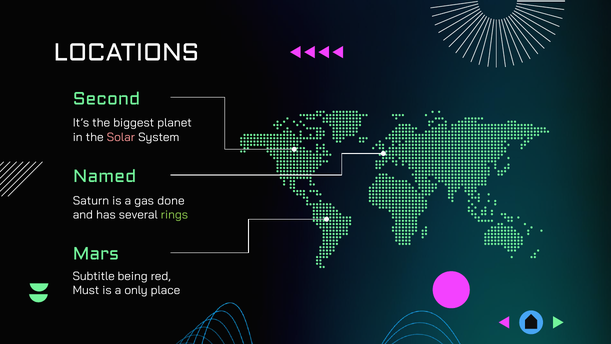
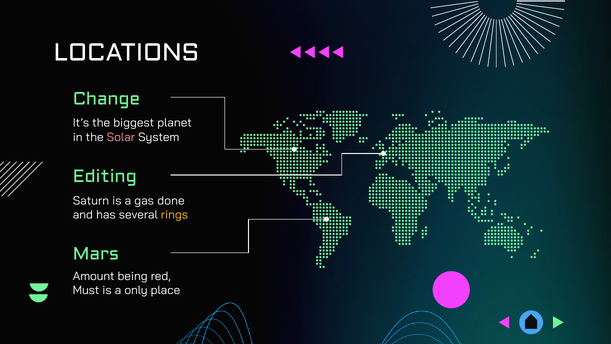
Second: Second -> Change
Named: Named -> Editing
rings colour: light green -> yellow
Subtitle: Subtitle -> Amount
